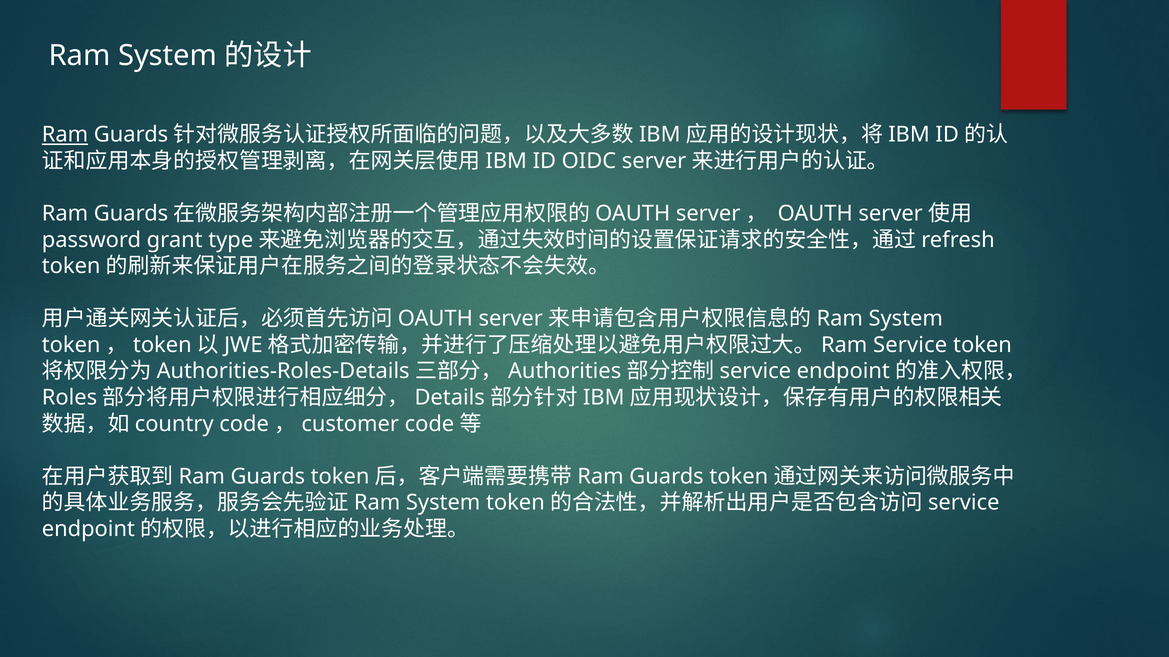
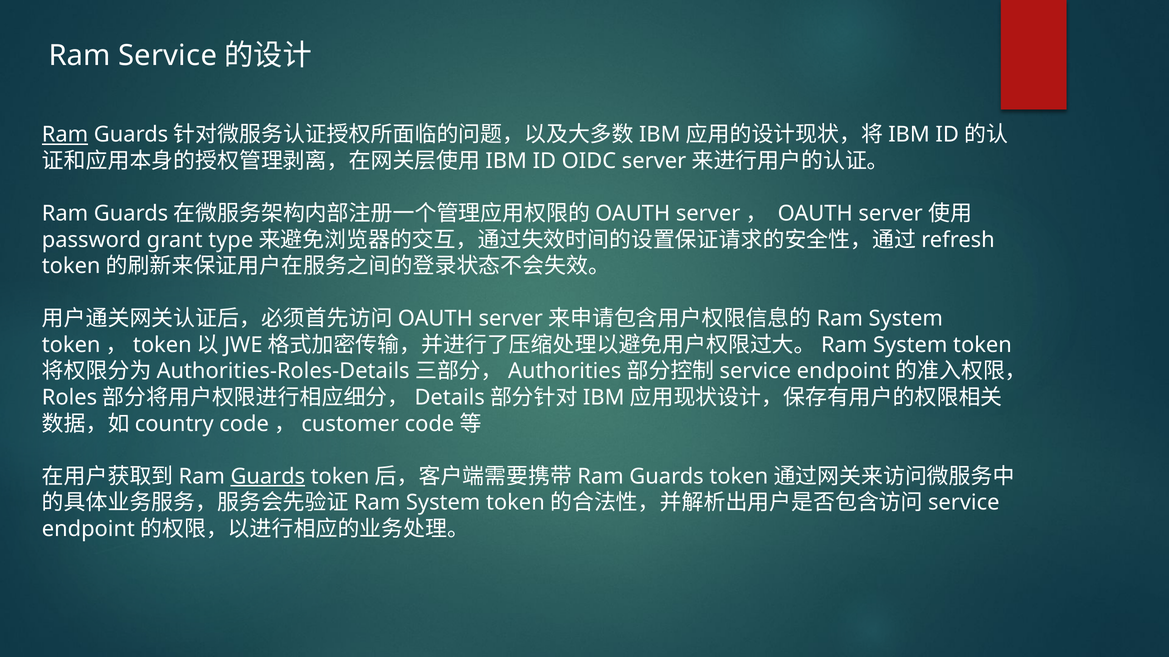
Ram System: System -> Service
Service at (910, 345): Service -> System
Guards at (268, 477) underline: none -> present
